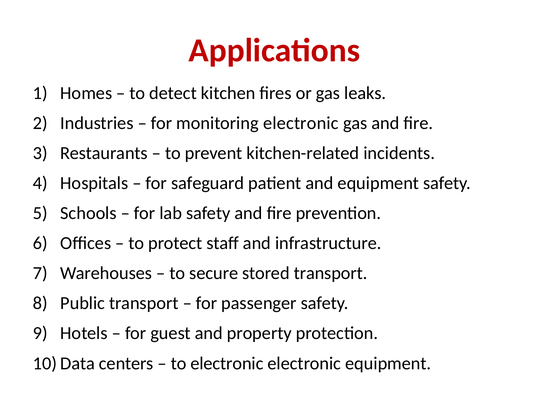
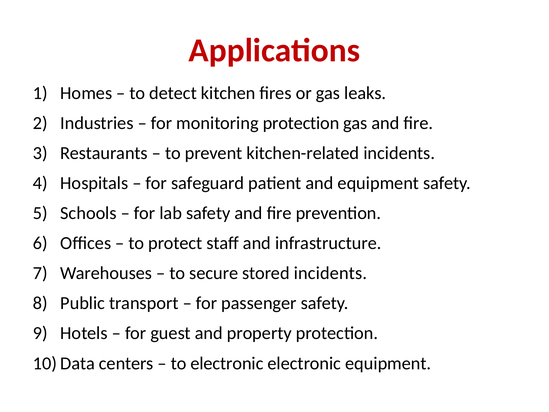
monitoring electronic: electronic -> protection
stored transport: transport -> incidents
